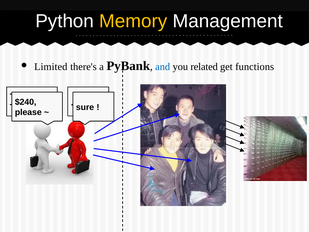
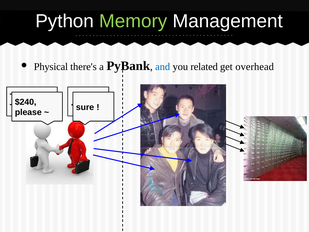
Memory colour: yellow -> light green
Limited: Limited -> Physical
functions: functions -> overhead
